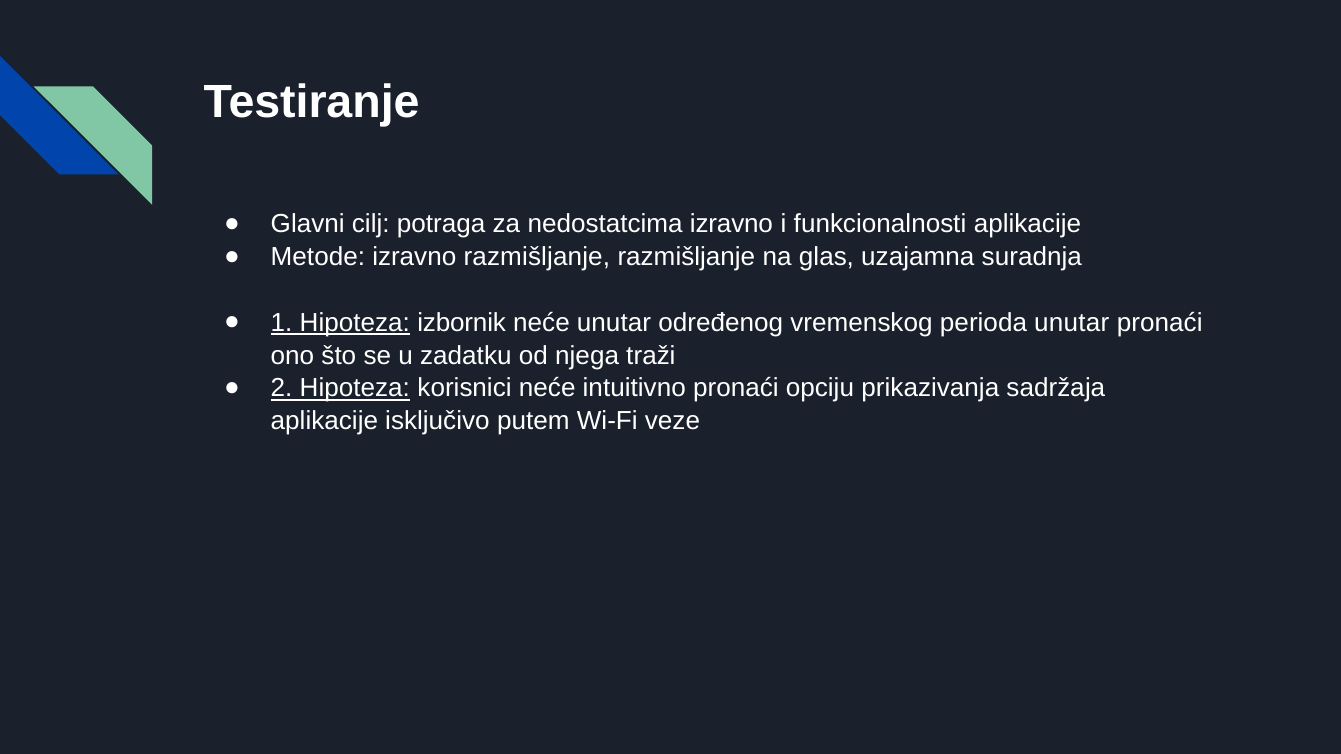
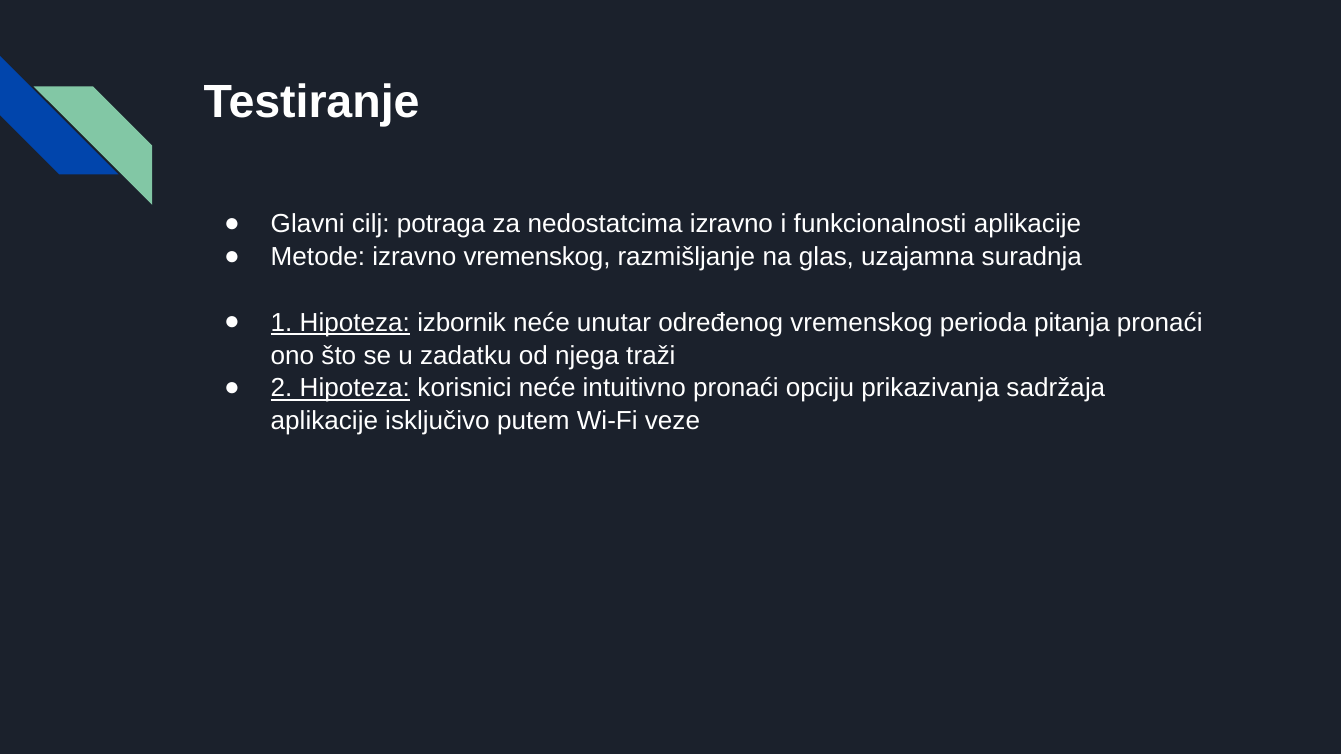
izravno razmišljanje: razmišljanje -> vremenskog
perioda unutar: unutar -> pitanja
